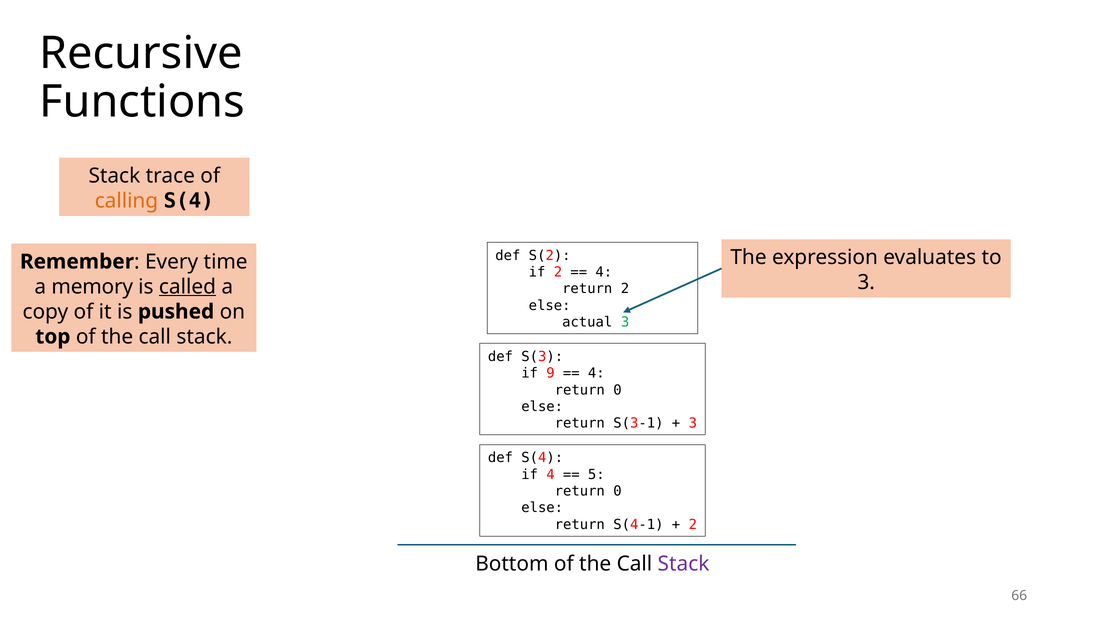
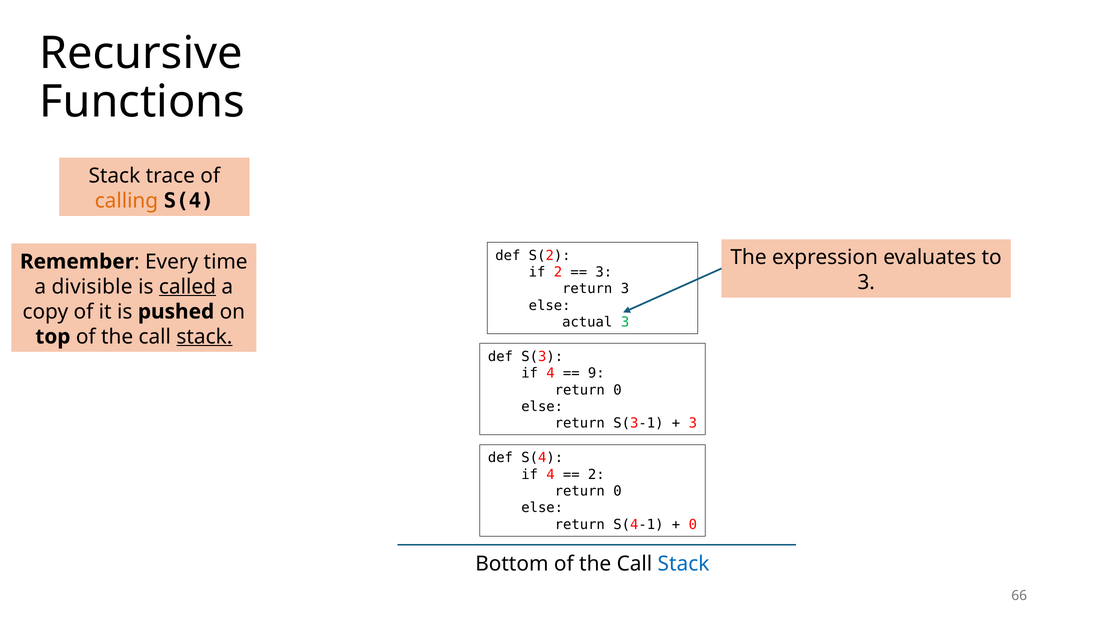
4 at (604, 272): 4 -> 3
memory: memory -> divisible
return 2: 2 -> 3
stack at (204, 337) underline: none -> present
9 at (550, 374): 9 -> 4
4 at (596, 374): 4 -> 9
5 at (596, 475): 5 -> 2
2 at (693, 525): 2 -> 0
Stack at (684, 564) colour: purple -> blue
